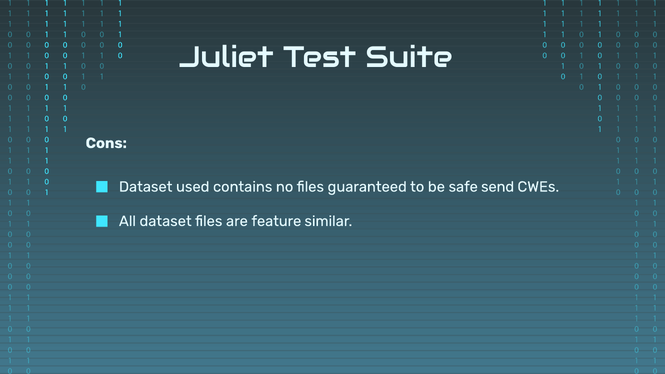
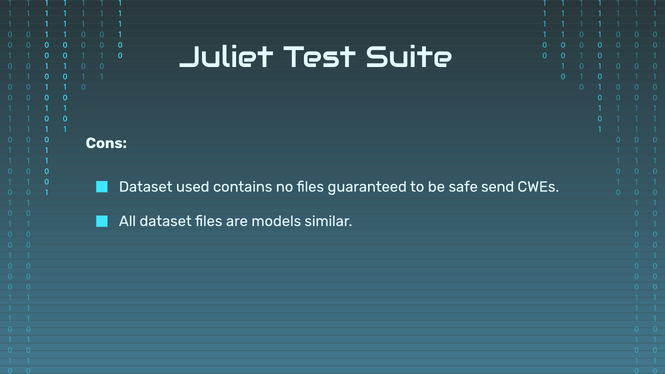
feature: feature -> models
